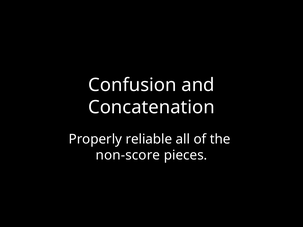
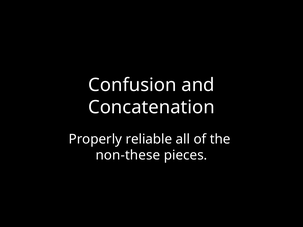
non-score: non-score -> non-these
